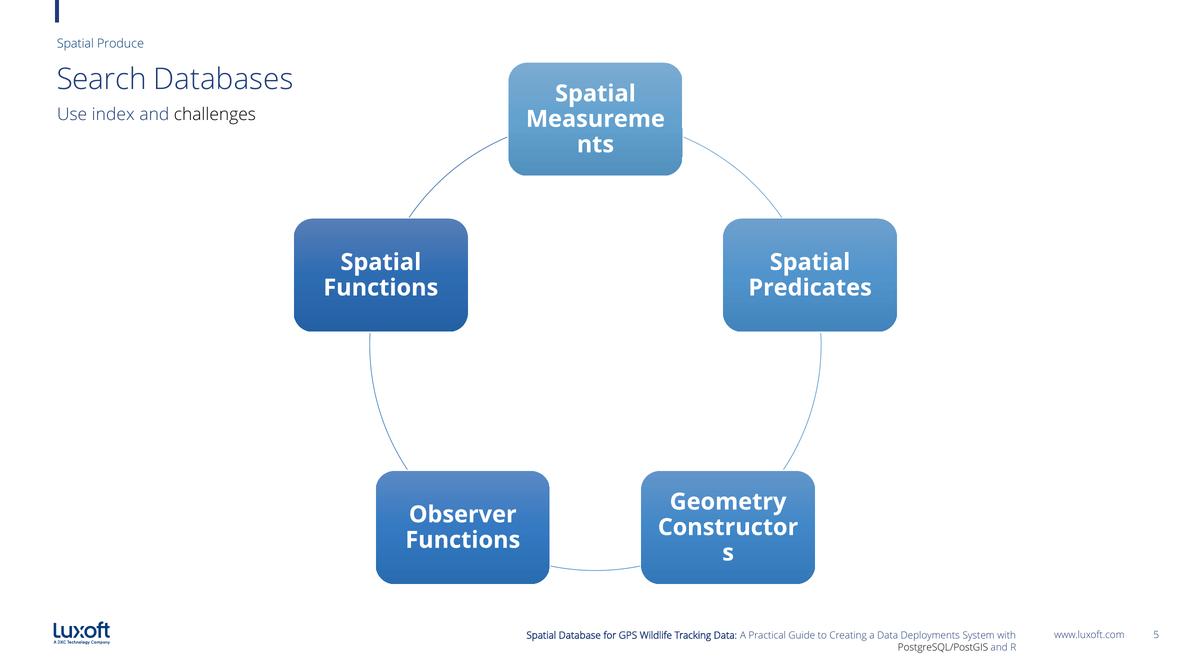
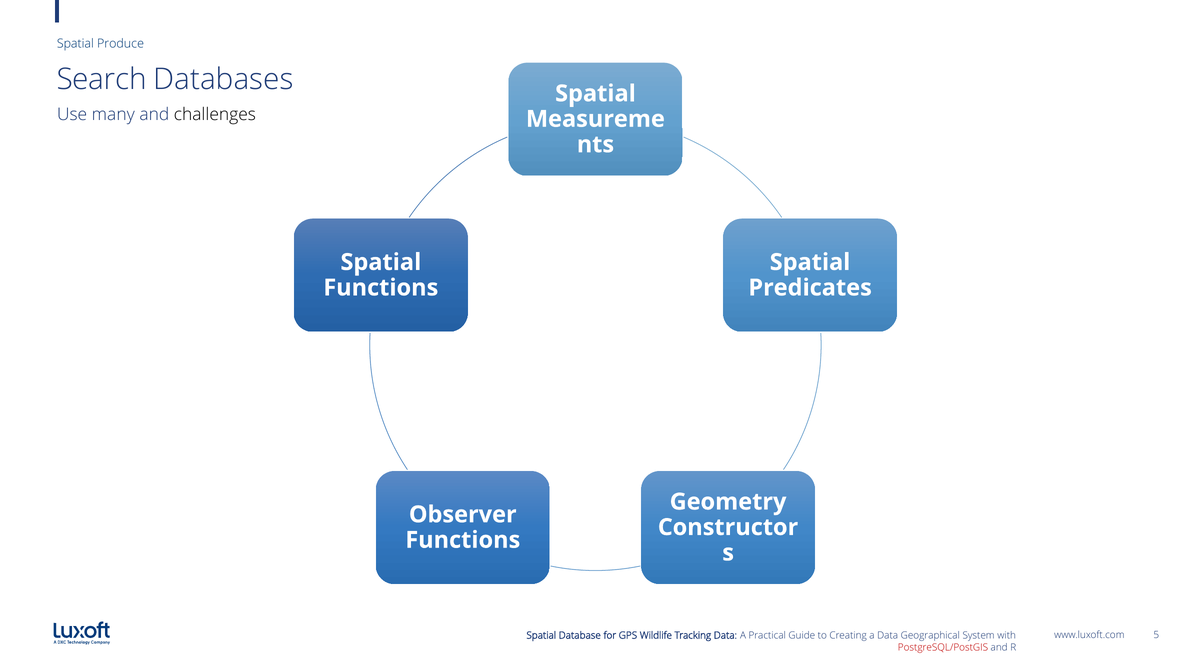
index: index -> many
Deployments: Deployments -> Geographical
PostgreSQL/PostGIS colour: black -> red
